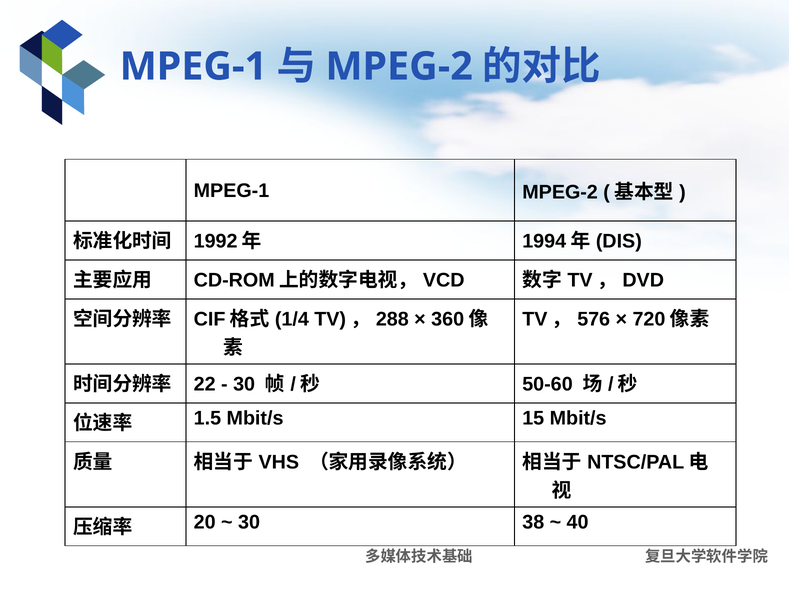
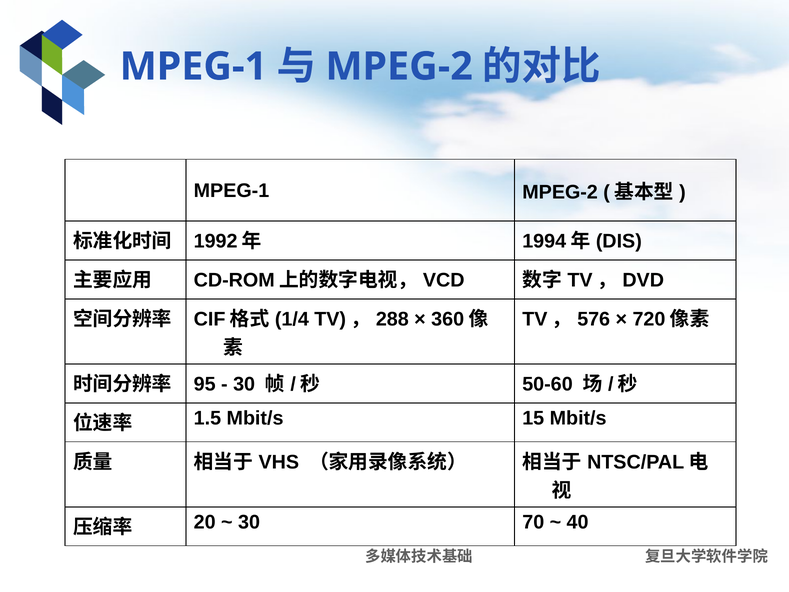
22: 22 -> 95
38: 38 -> 70
